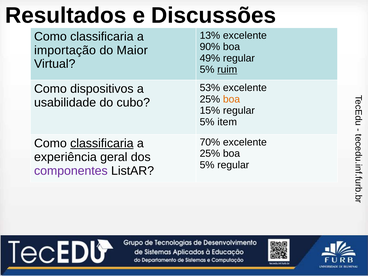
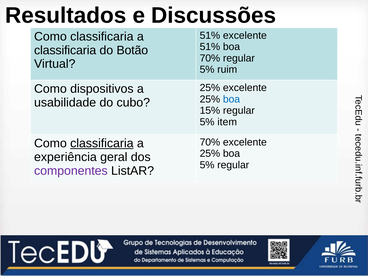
13% at (210, 35): 13% -> 51%
90% at (210, 47): 90% -> 51%
importação at (65, 50): importação -> classificaria
Maior: Maior -> Botão
49% at (210, 58): 49% -> 70%
ruim underline: present -> none
53% at (210, 88): 53% -> 25%
boa at (232, 99) colour: orange -> blue
